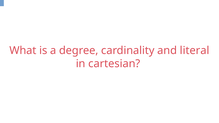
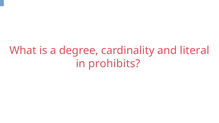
cartesian: cartesian -> prohibits
